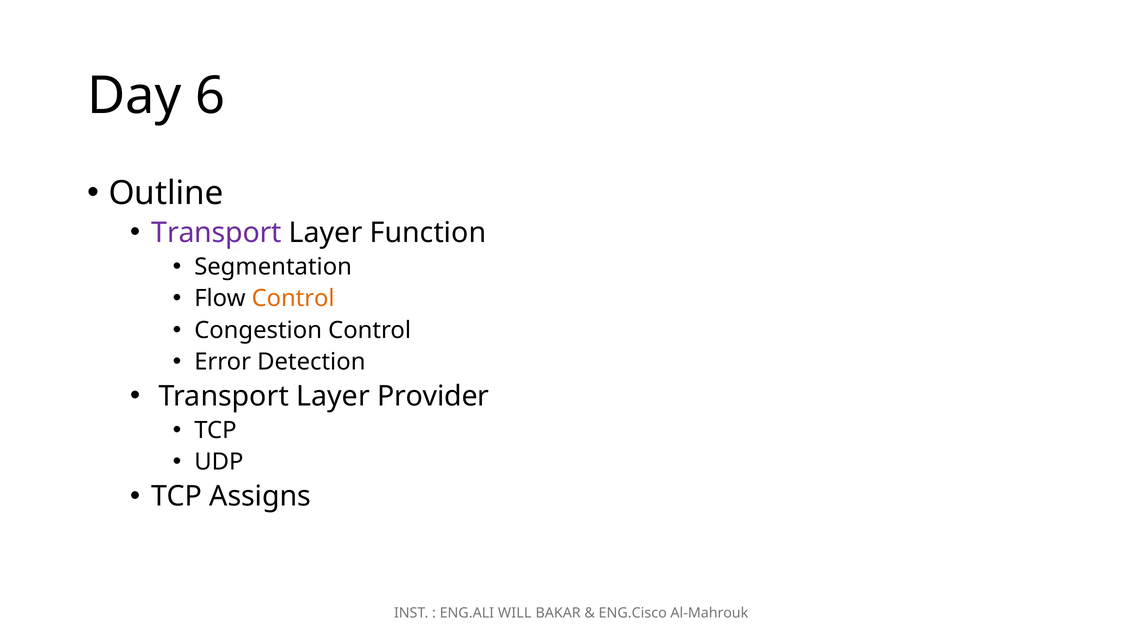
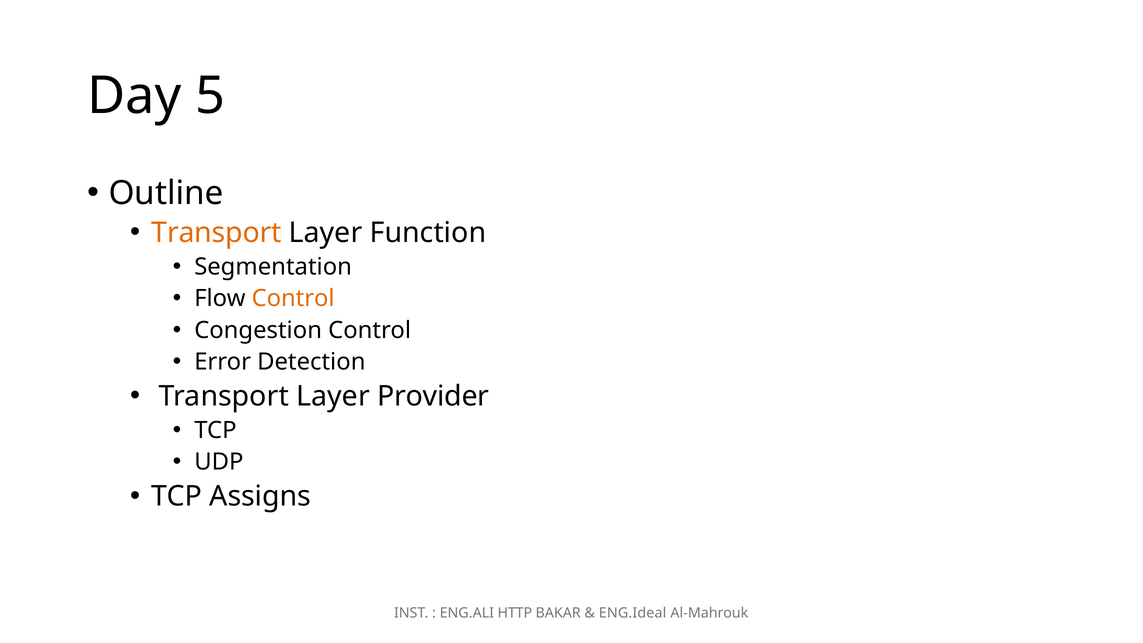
6: 6 -> 5
Transport at (217, 233) colour: purple -> orange
WILL: WILL -> HTTP
ENG.Cisco: ENG.Cisco -> ENG.Ideal
